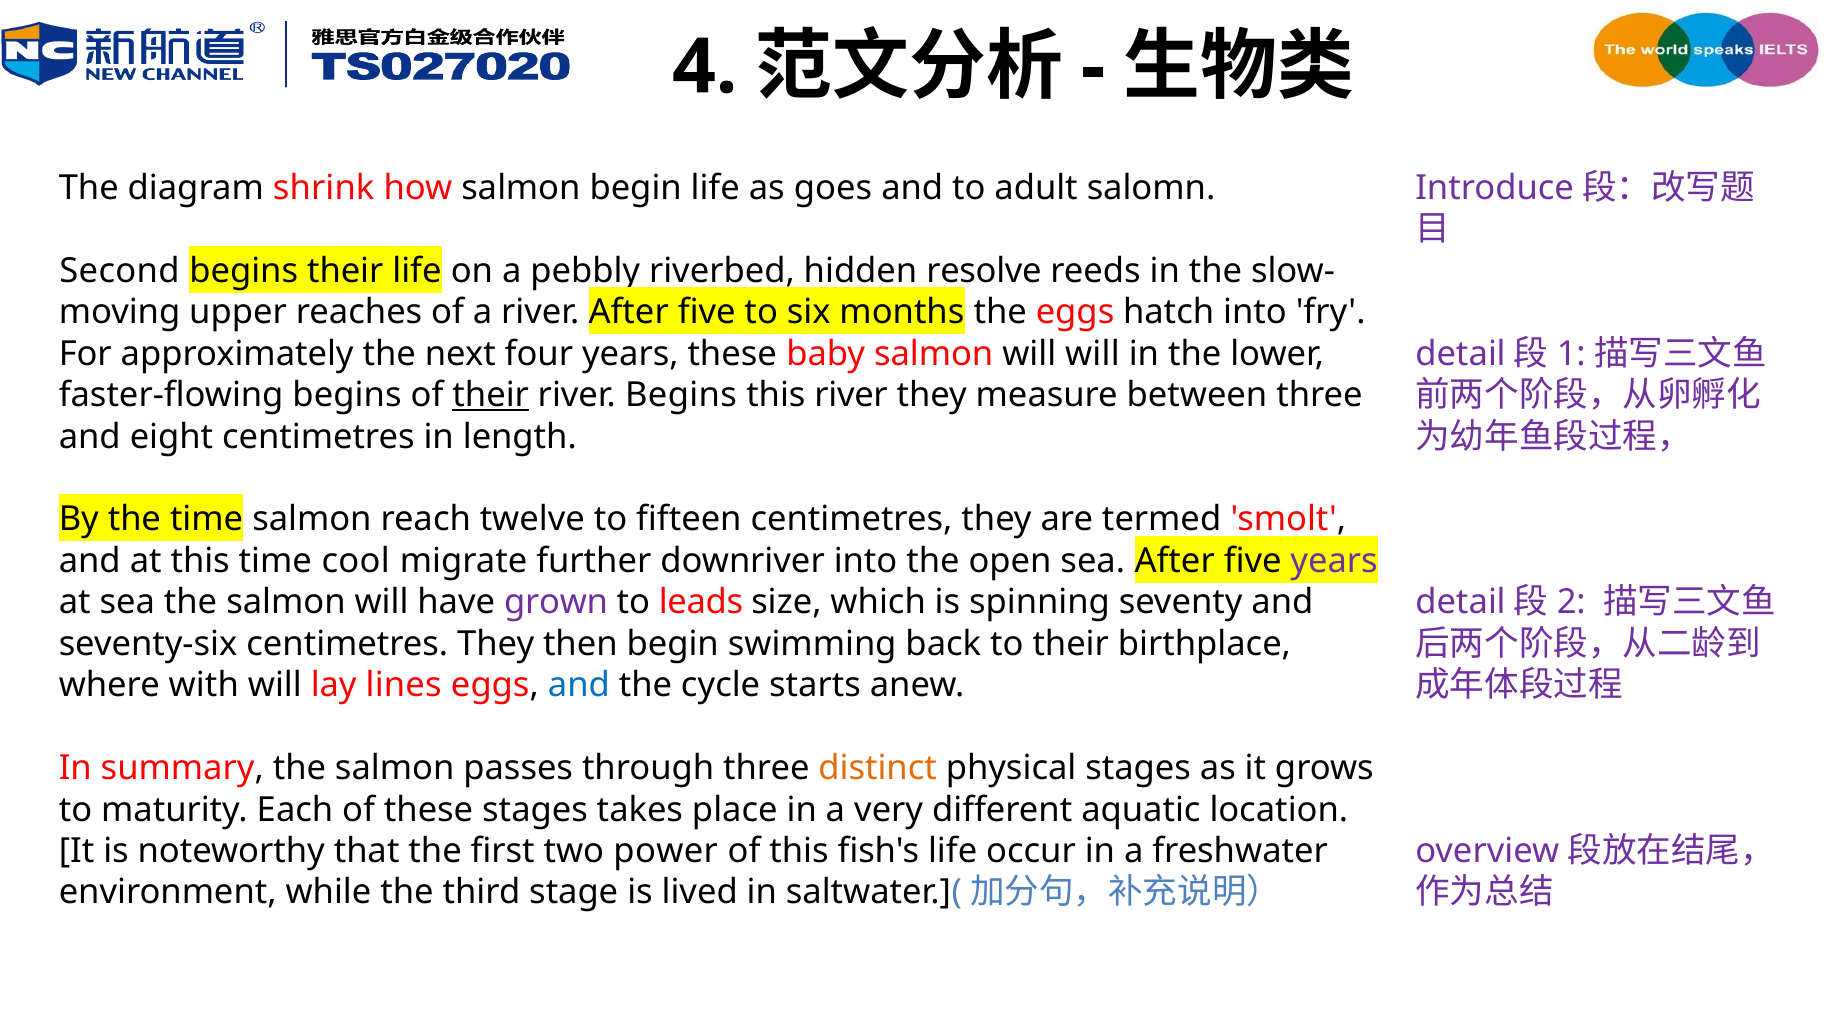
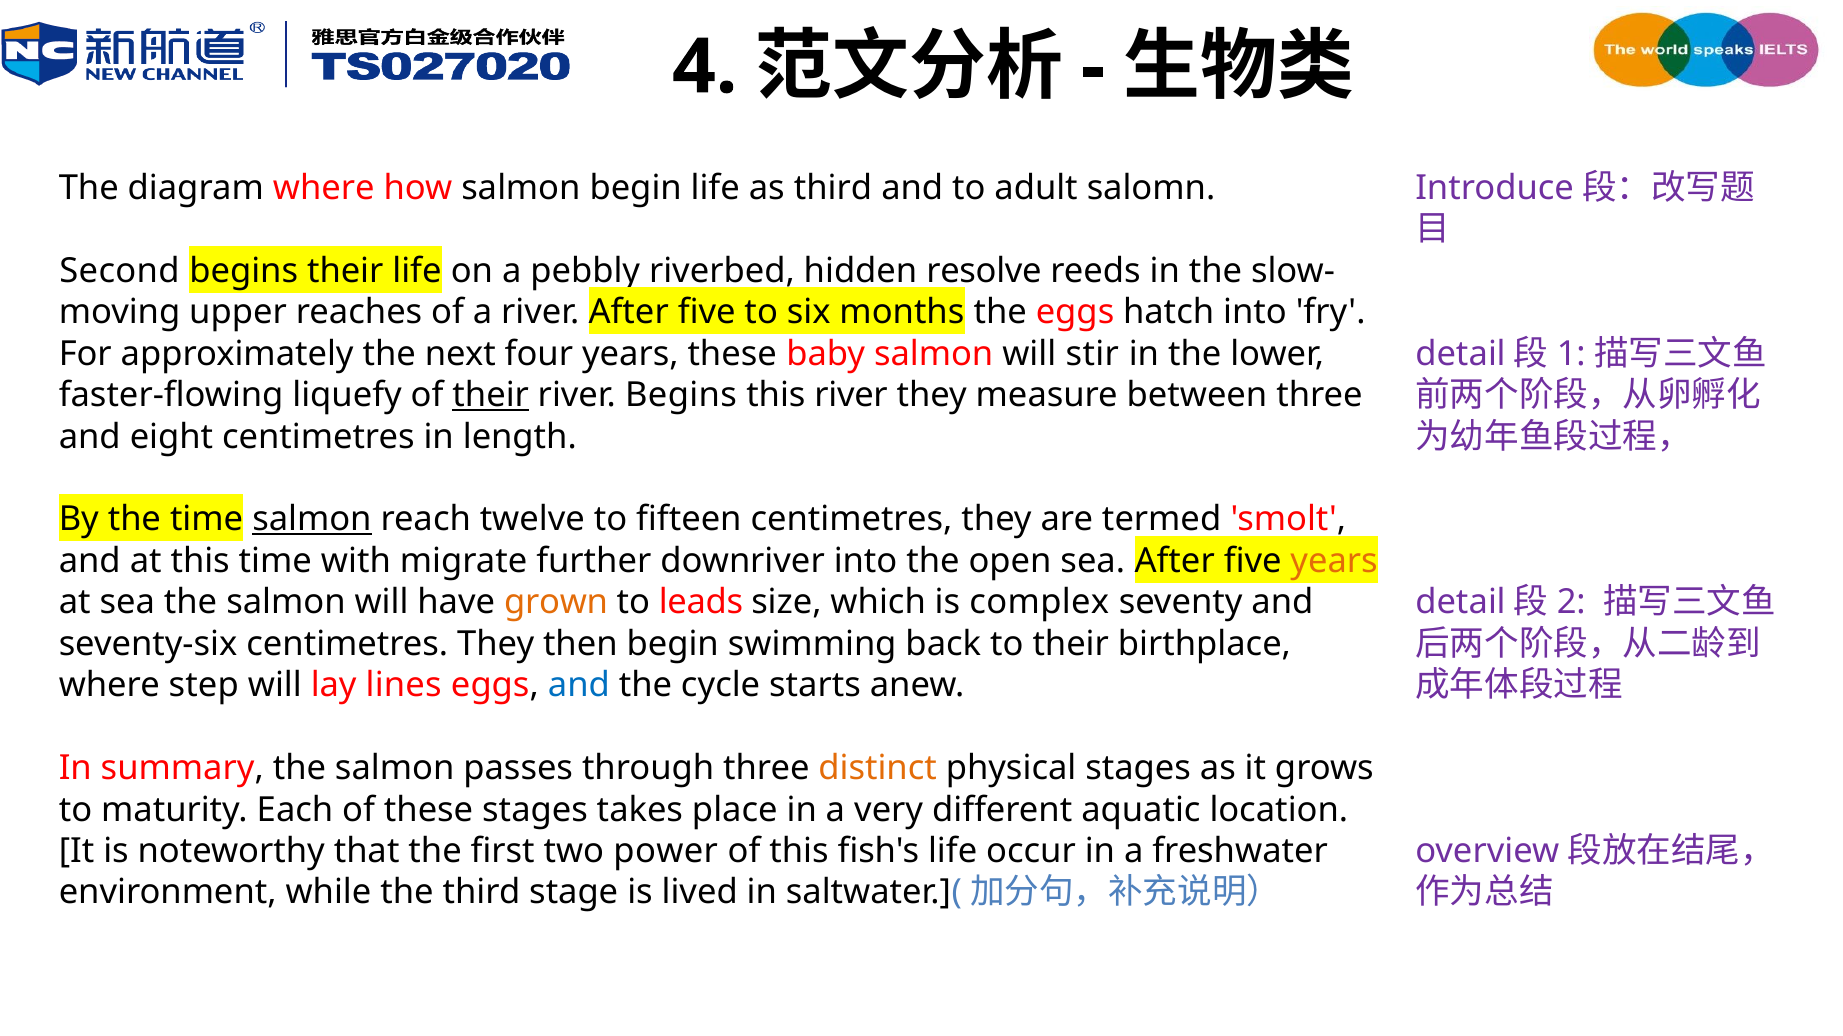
diagram shrink: shrink -> where
as goes: goes -> third
will will: will -> stir
faster-flowing begins: begins -> liquefy
salmon at (312, 520) underline: none -> present
cool: cool -> with
years at (1334, 561) colour: purple -> orange
grown colour: purple -> orange
spinning: spinning -> complex
with: with -> step
